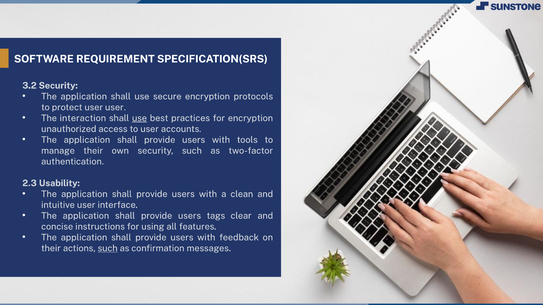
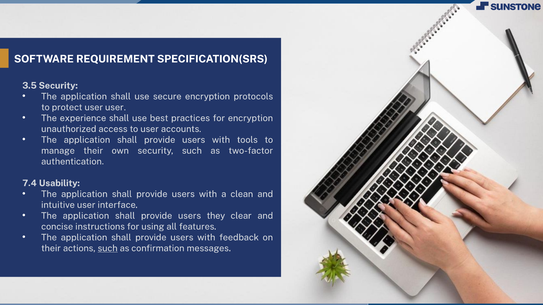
3.2: 3.2 -> 3.5
interaction: interaction -> experience
use at (139, 118) underline: present -> none
2.3: 2.3 -> 7.4
tags: tags -> they
